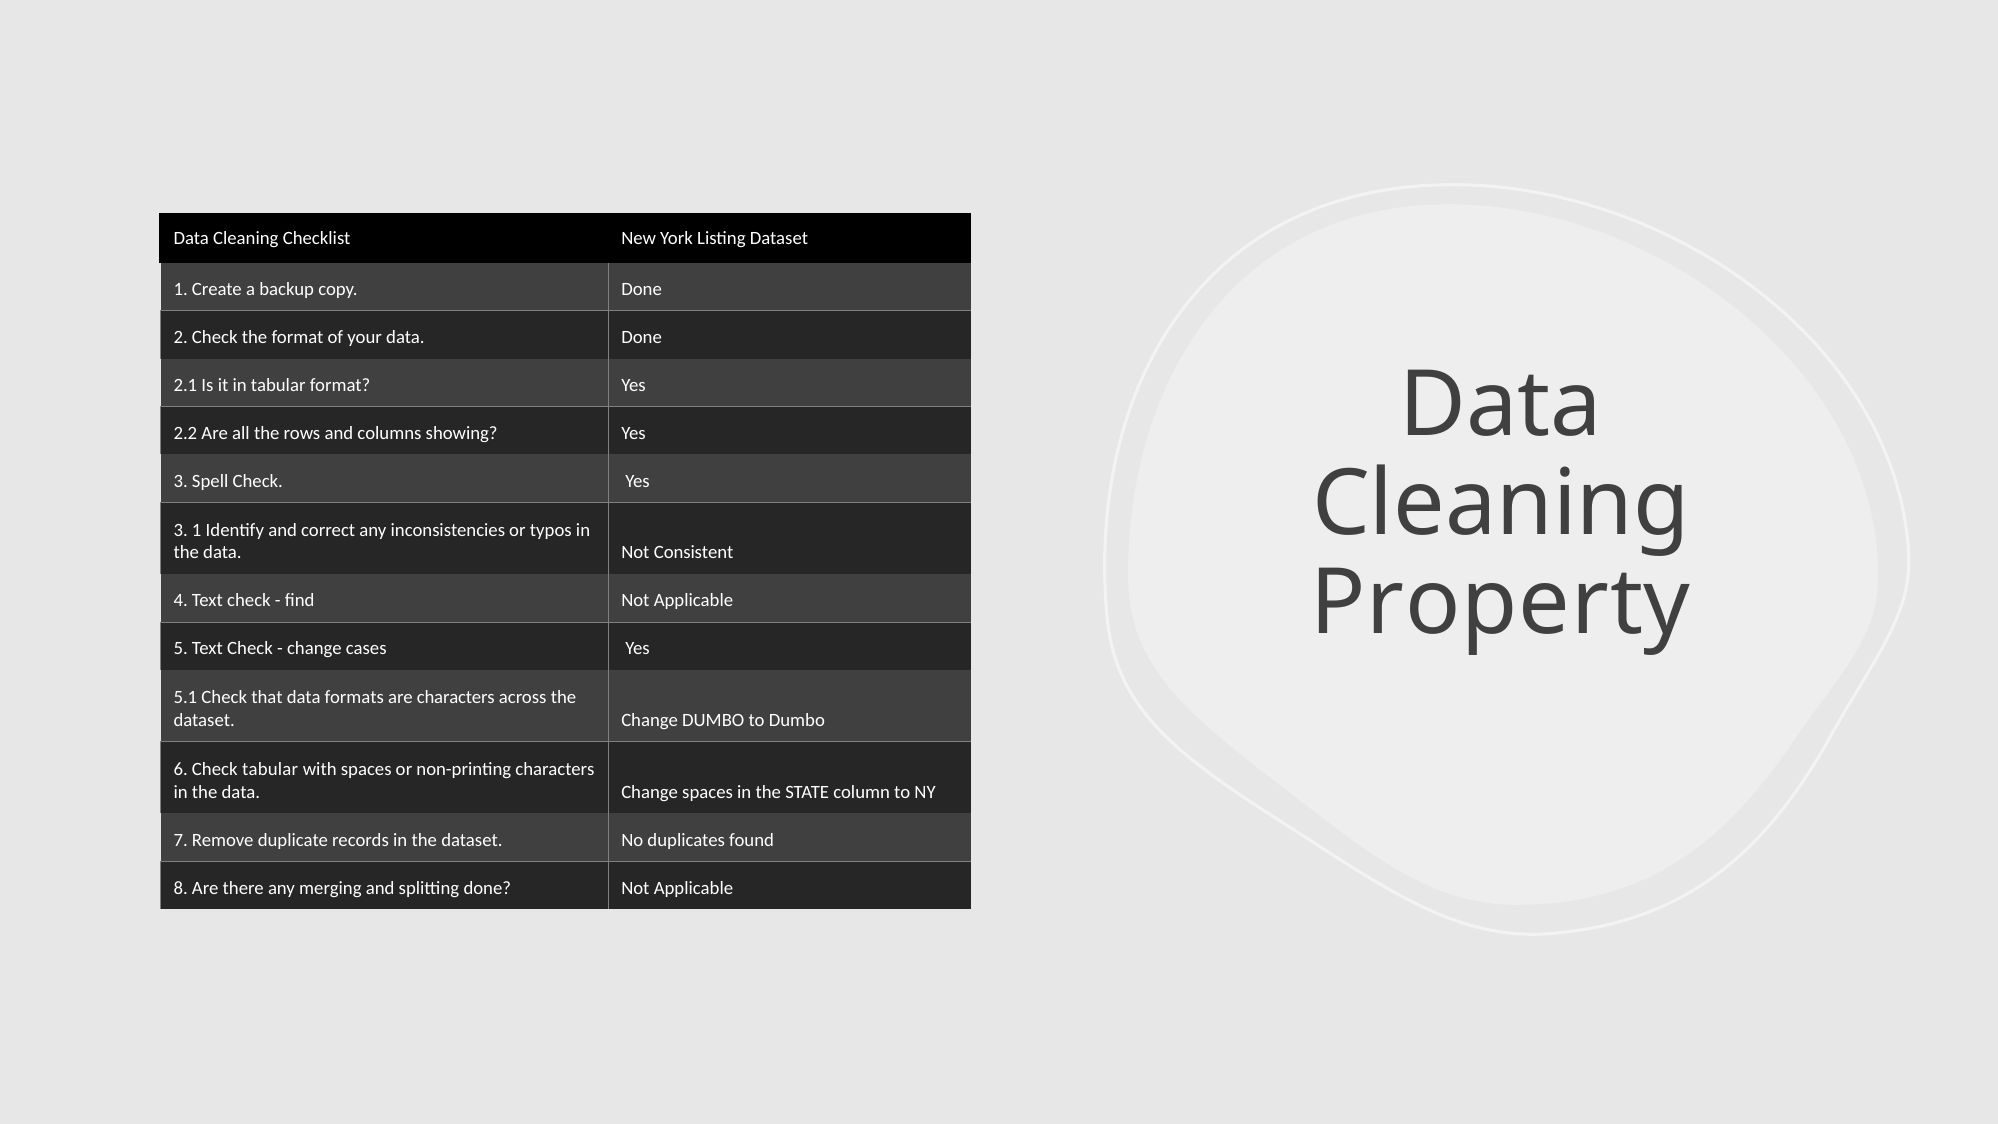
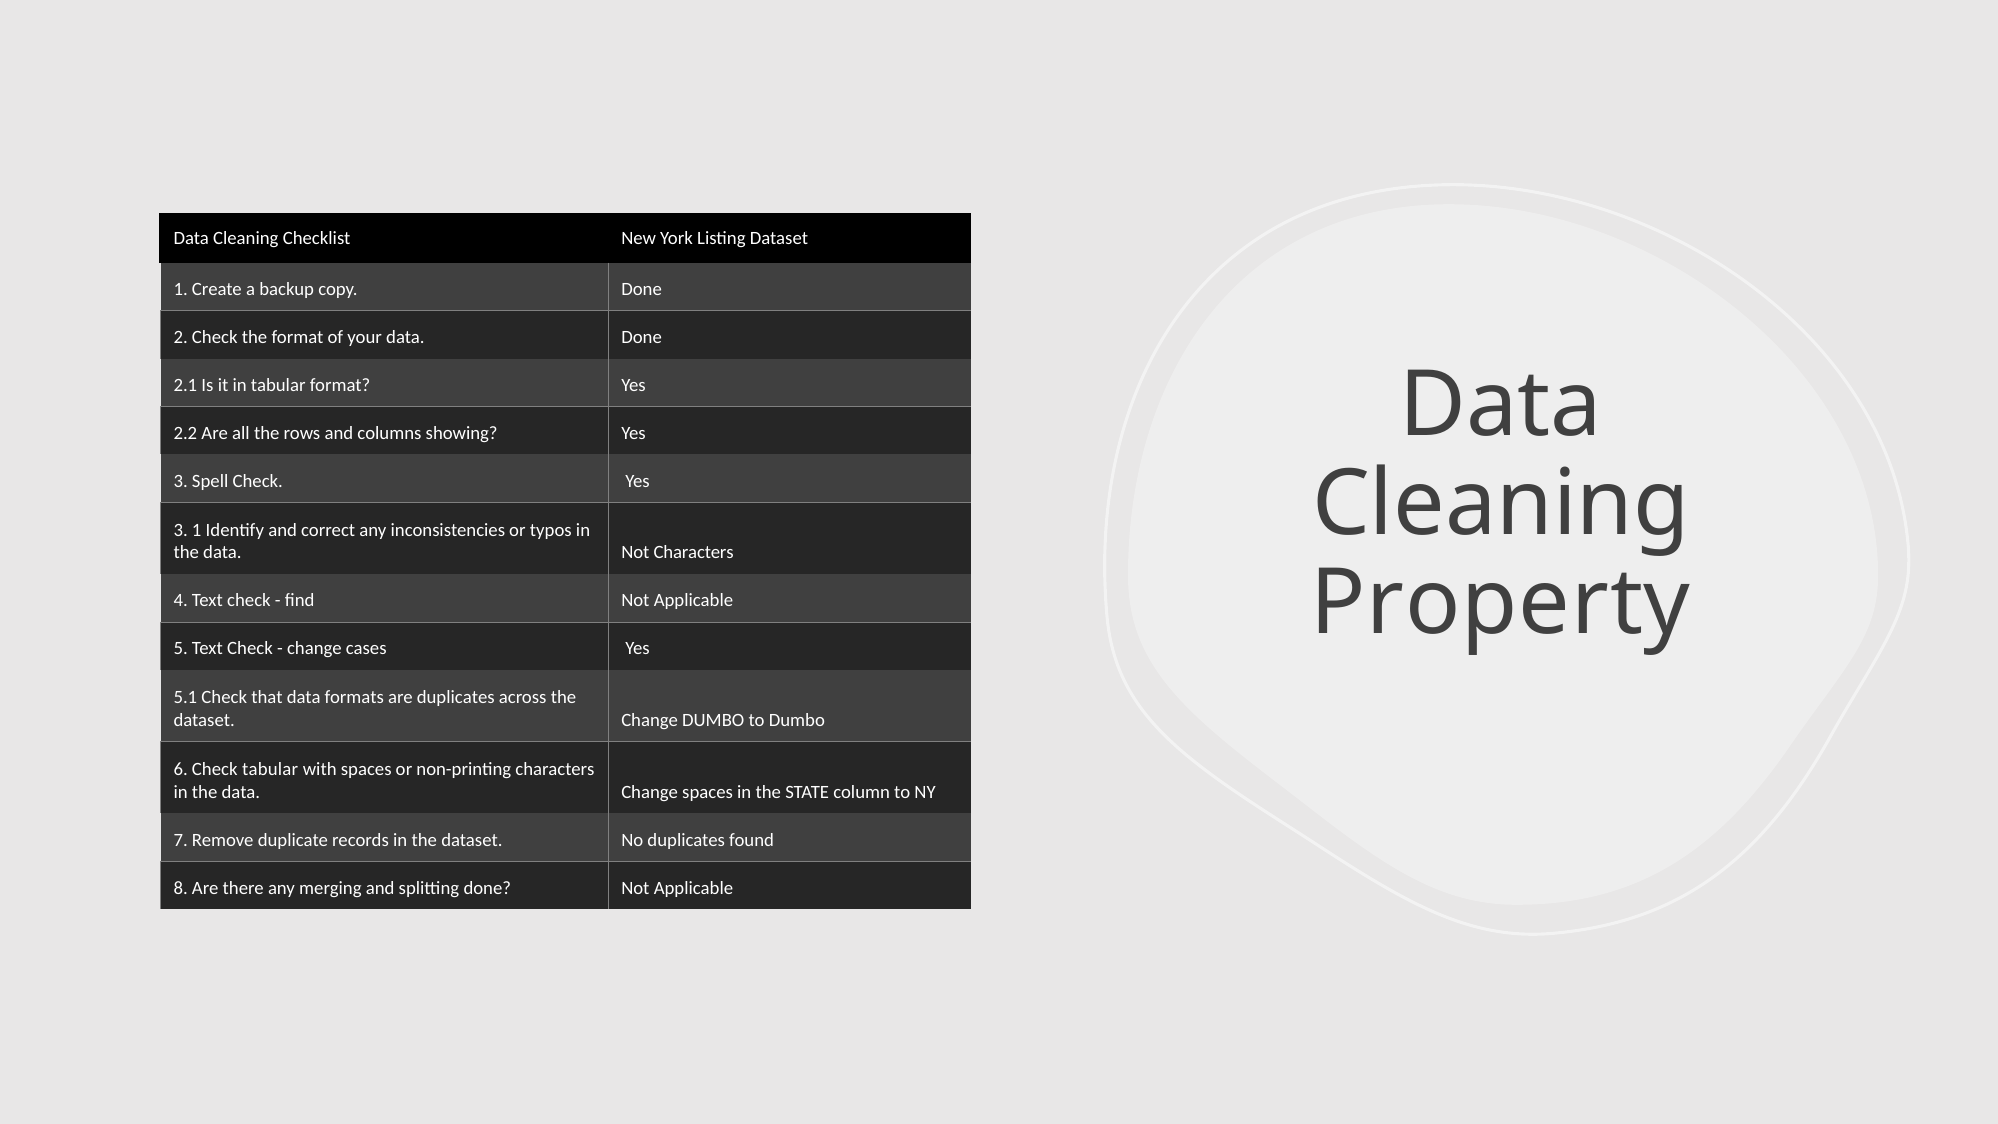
Not Consistent: Consistent -> Characters
are characters: characters -> duplicates
